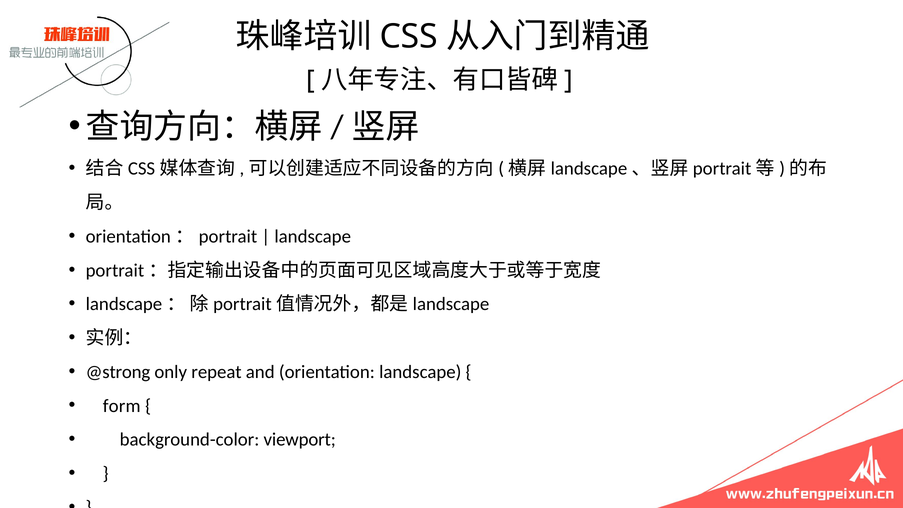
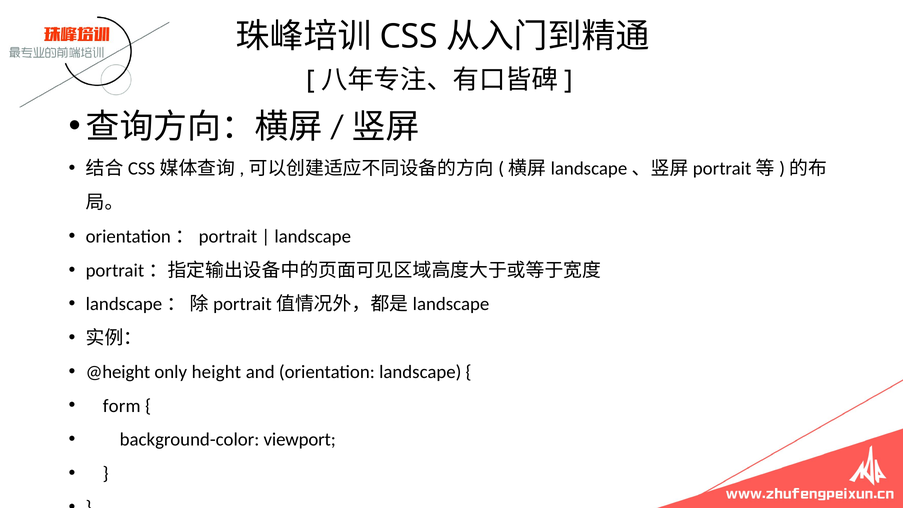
@strong: @strong -> @height
repeat: repeat -> height
